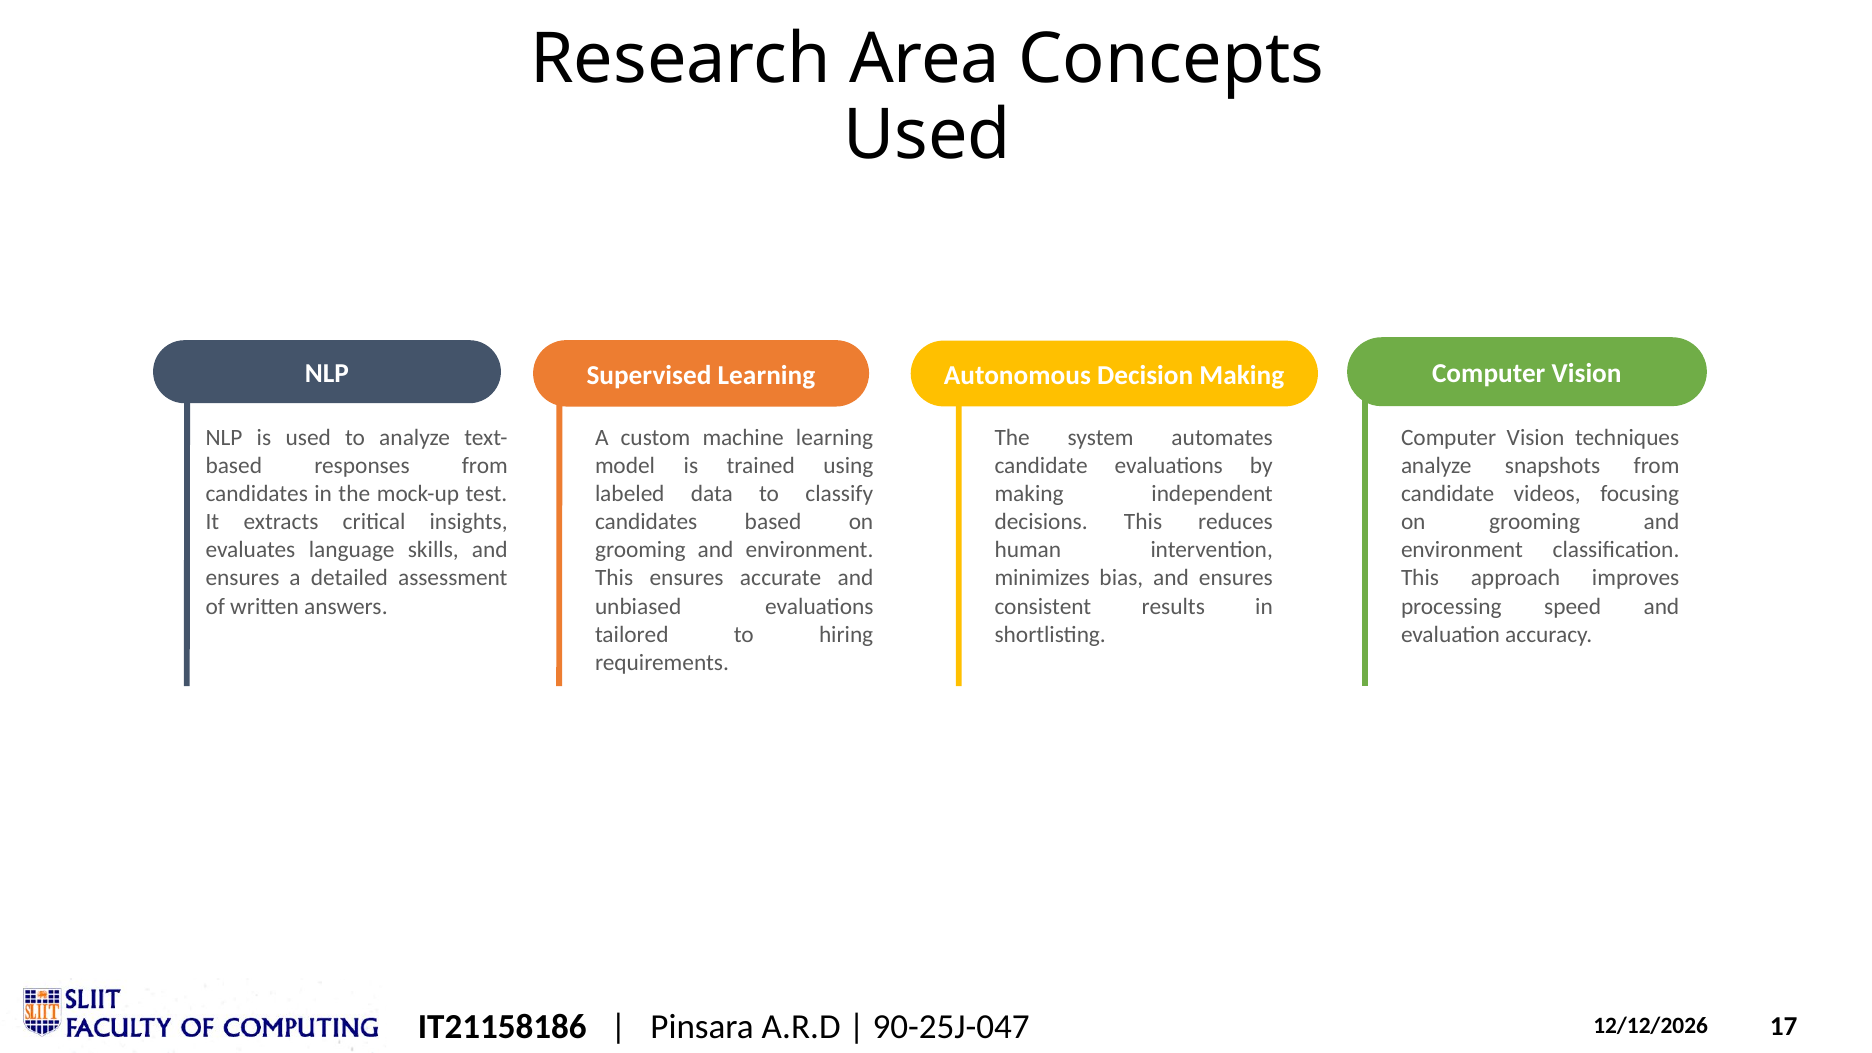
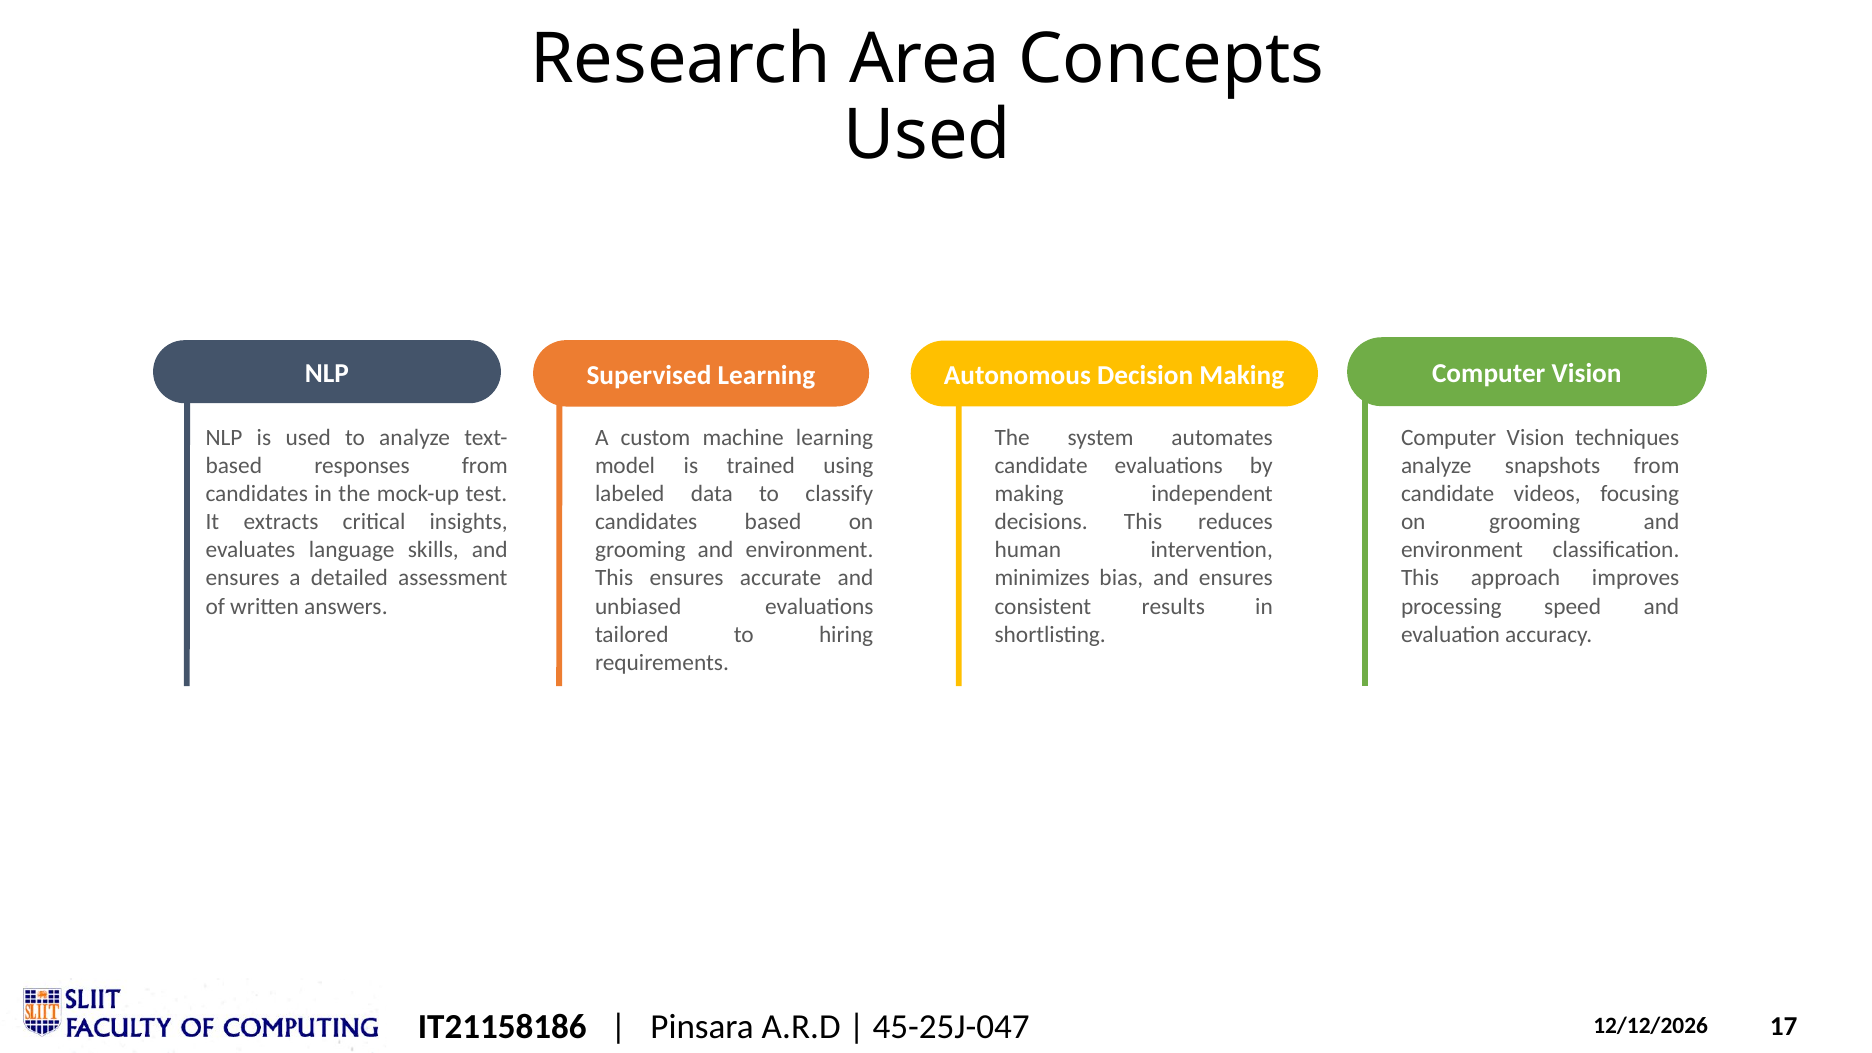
90-25J-047: 90-25J-047 -> 45-25J-047
